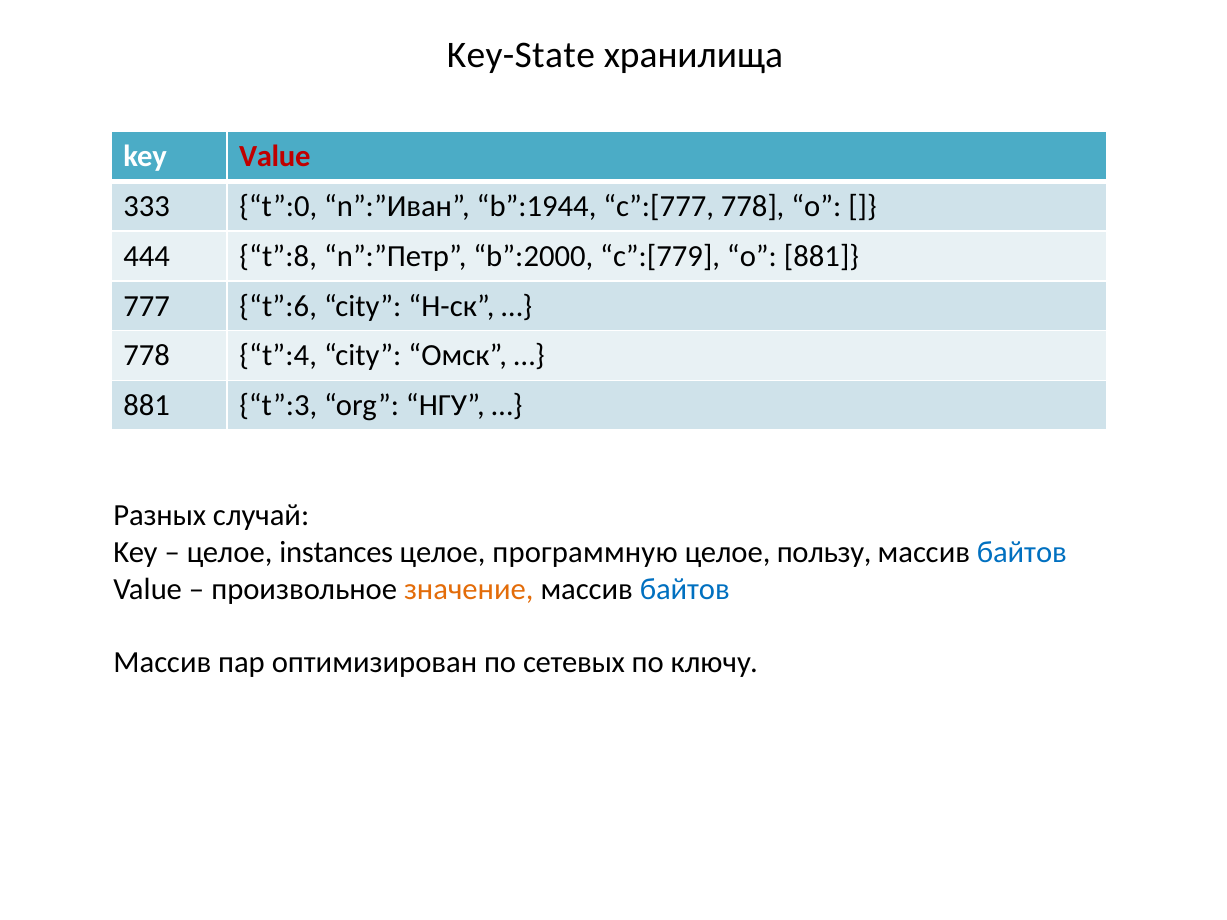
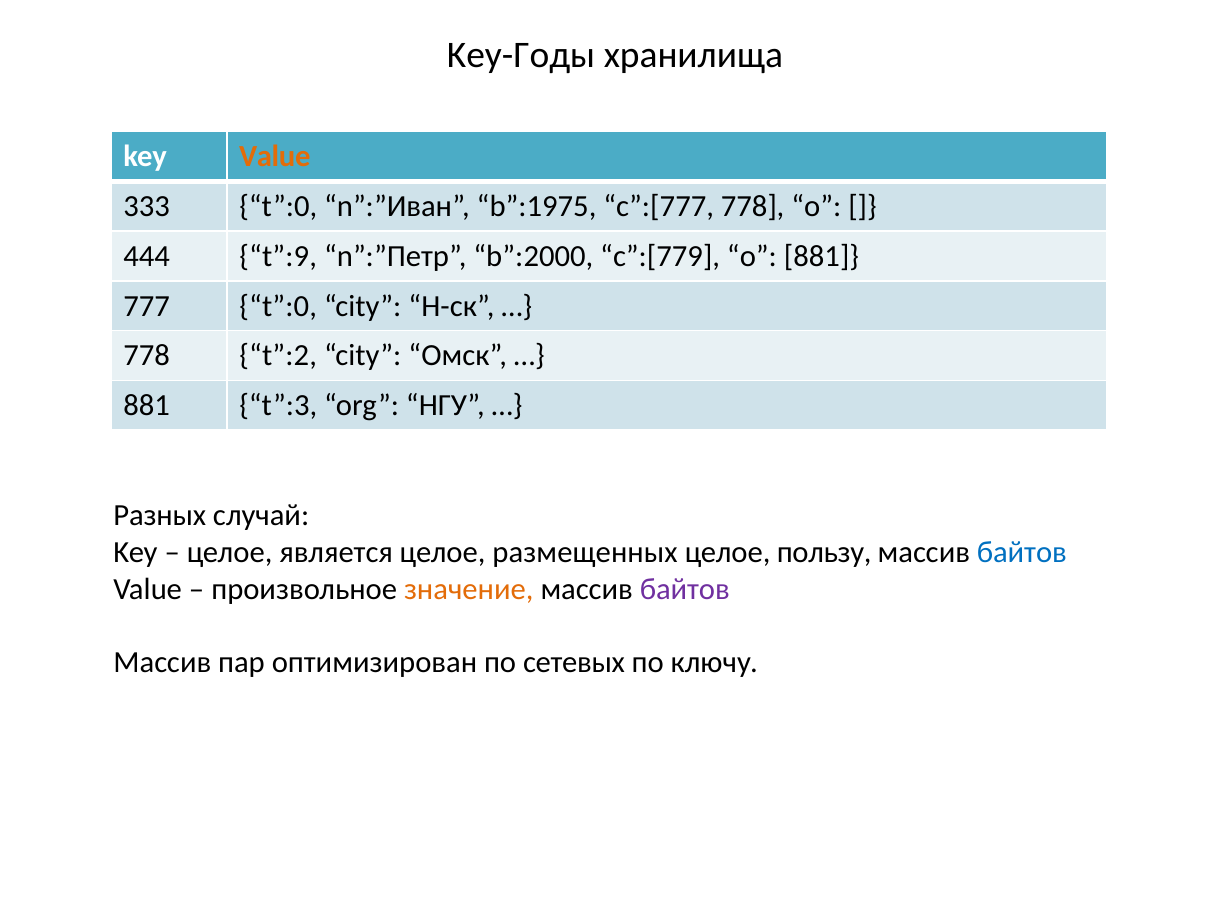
Key-State: Key-State -> Key-Годы
Value at (275, 157) colour: red -> orange
b”:1944: b”:1944 -> b”:1975
t”:8: t”:8 -> t”:9
777 t”:6: t”:6 -> t”:0
t”:4: t”:4 -> t”:2
instances: instances -> является
программную: программную -> размещенных
байтов at (685, 589) colour: blue -> purple
